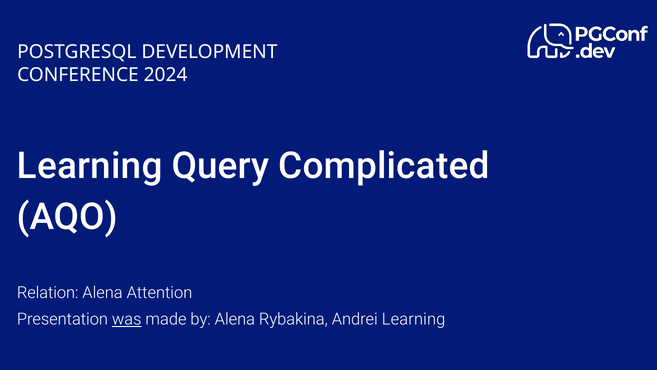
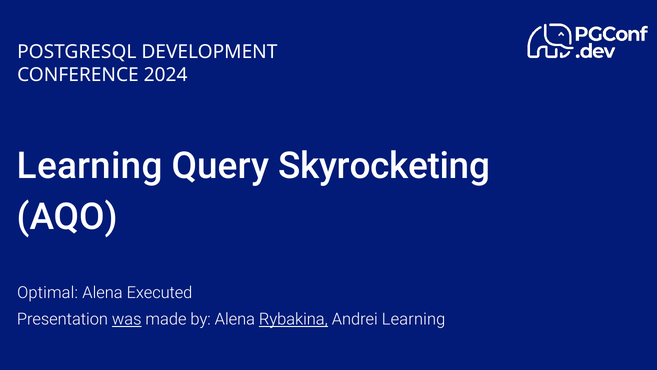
Complicated: Complicated -> Skyrocketing
Relation: Relation -> Optimal
Attention: Attention -> Executed
Rybakina underline: none -> present
